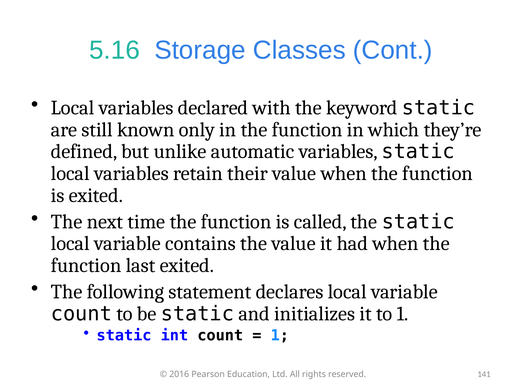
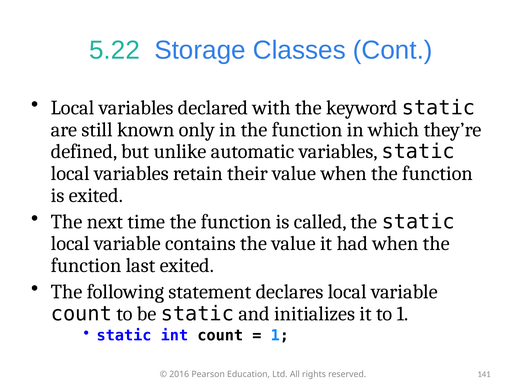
5.16: 5.16 -> 5.22
